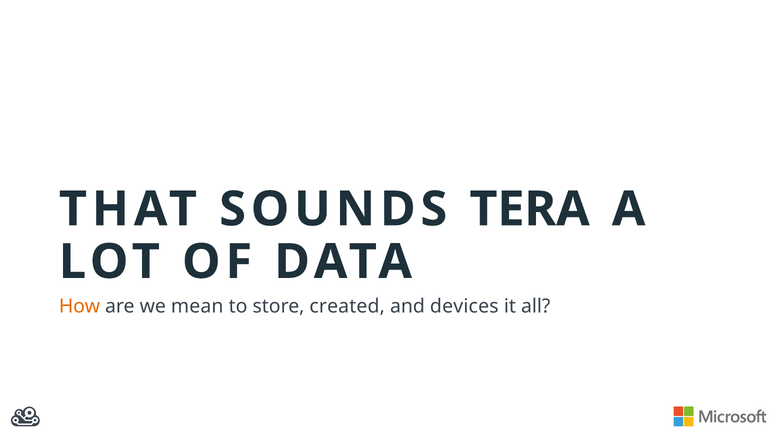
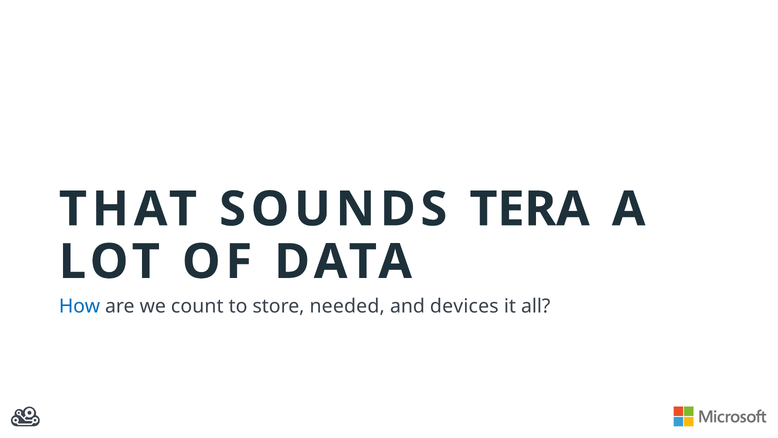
How colour: orange -> blue
mean: mean -> count
created: created -> needed
